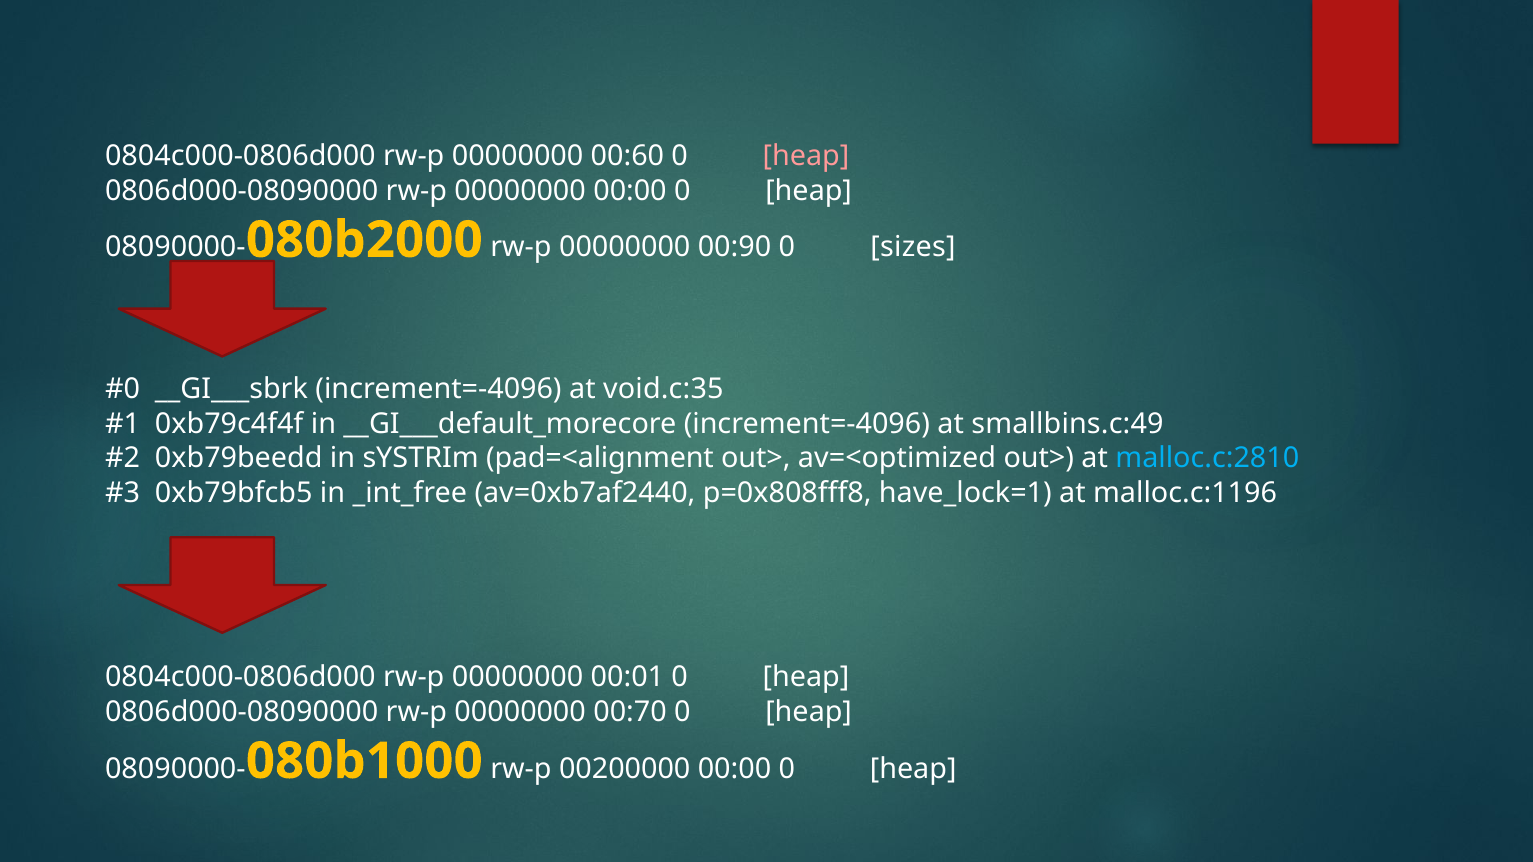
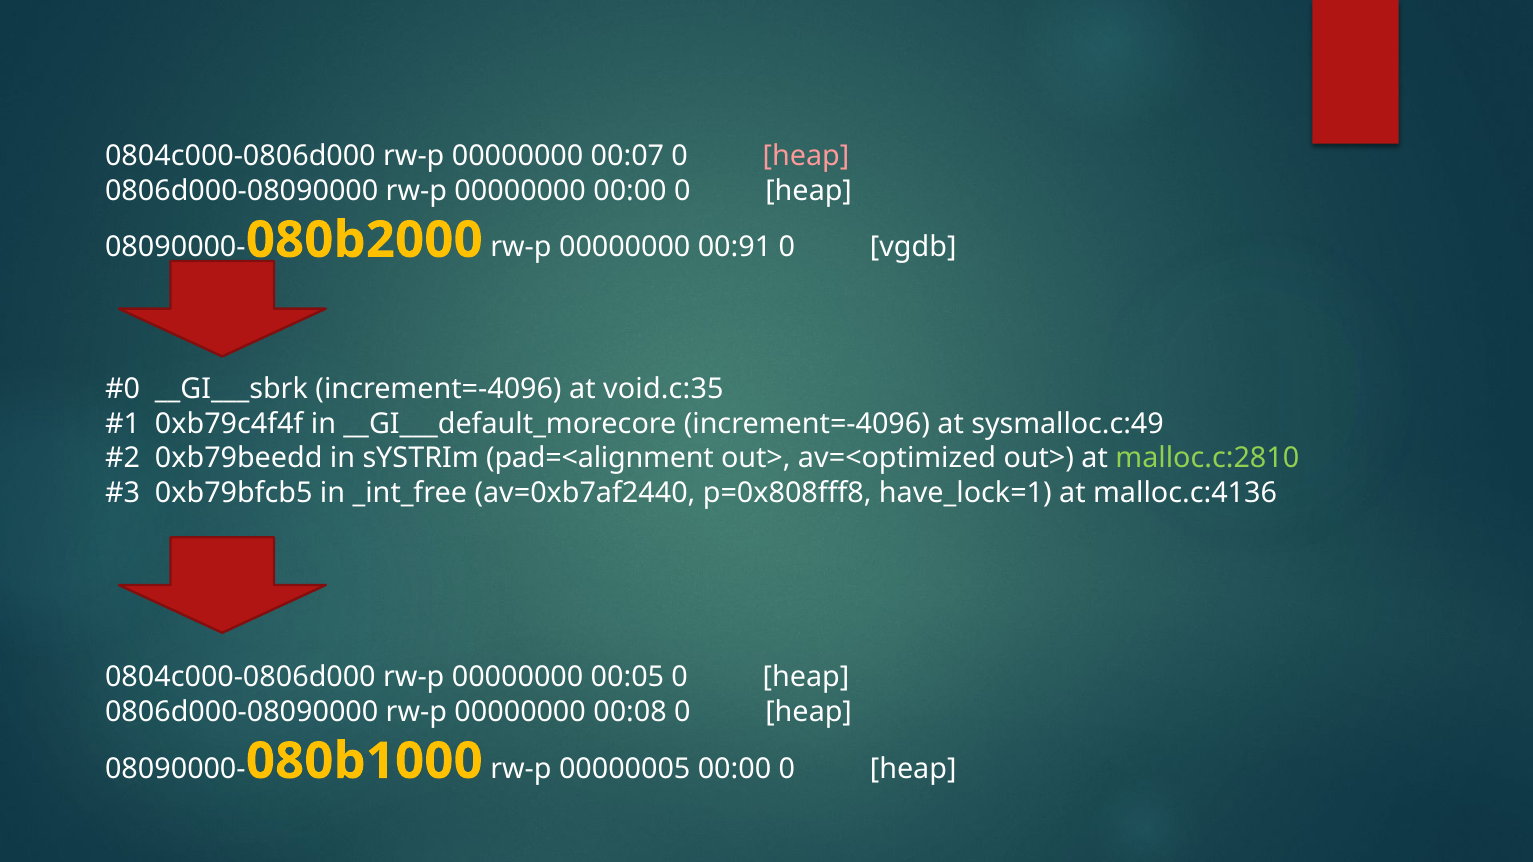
00:60: 00:60 -> 00:07
00:90: 00:90 -> 00:91
sizes: sizes -> vgdb
smallbins.c:49: smallbins.c:49 -> sysmalloc.c:49
malloc.c:2810 colour: light blue -> light green
malloc.c:1196: malloc.c:1196 -> malloc.c:4136
00:01: 00:01 -> 00:05
00:70: 00:70 -> 00:08
00200000: 00200000 -> 00000005
